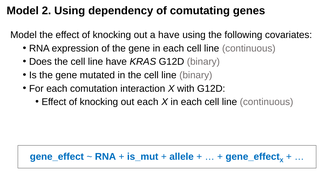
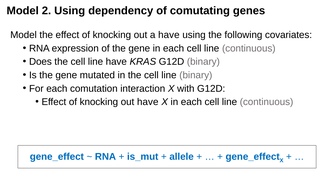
out each: each -> have
